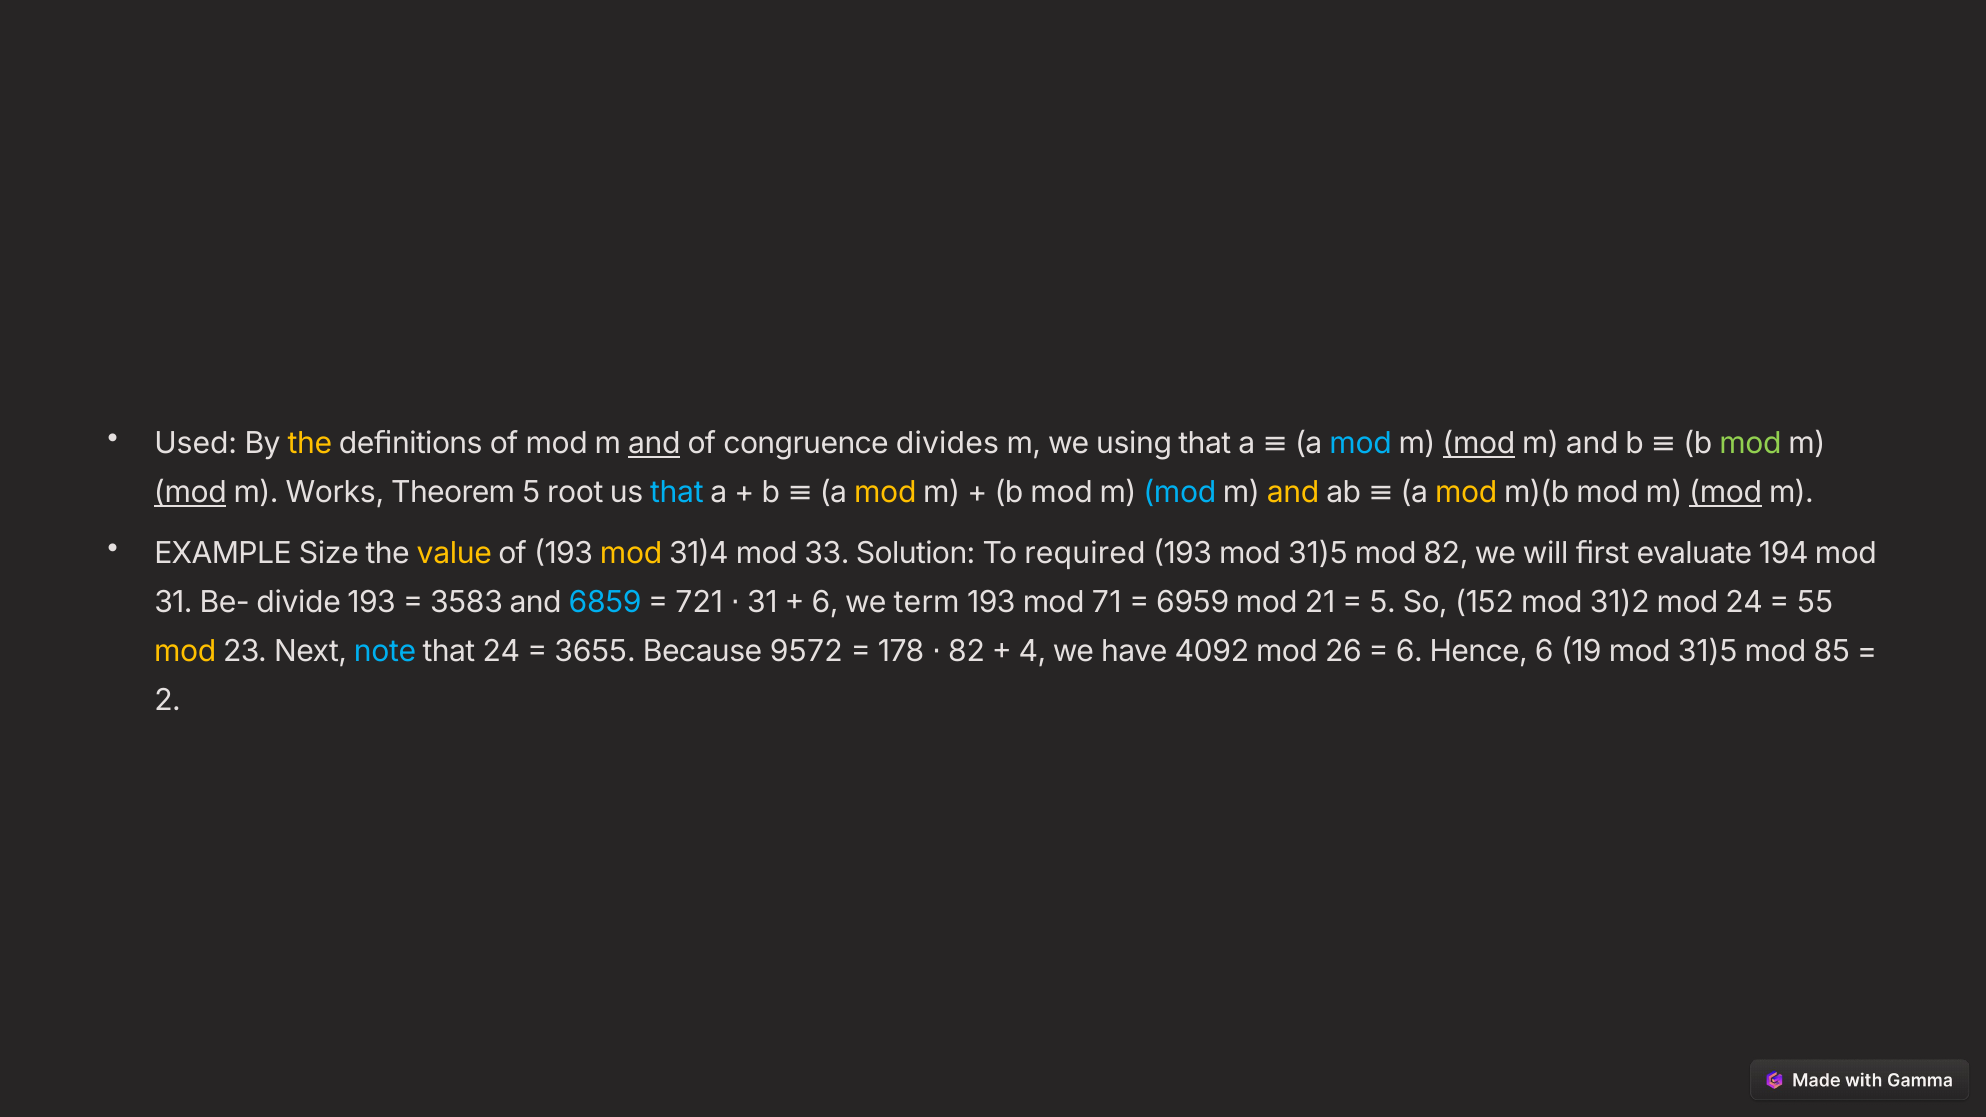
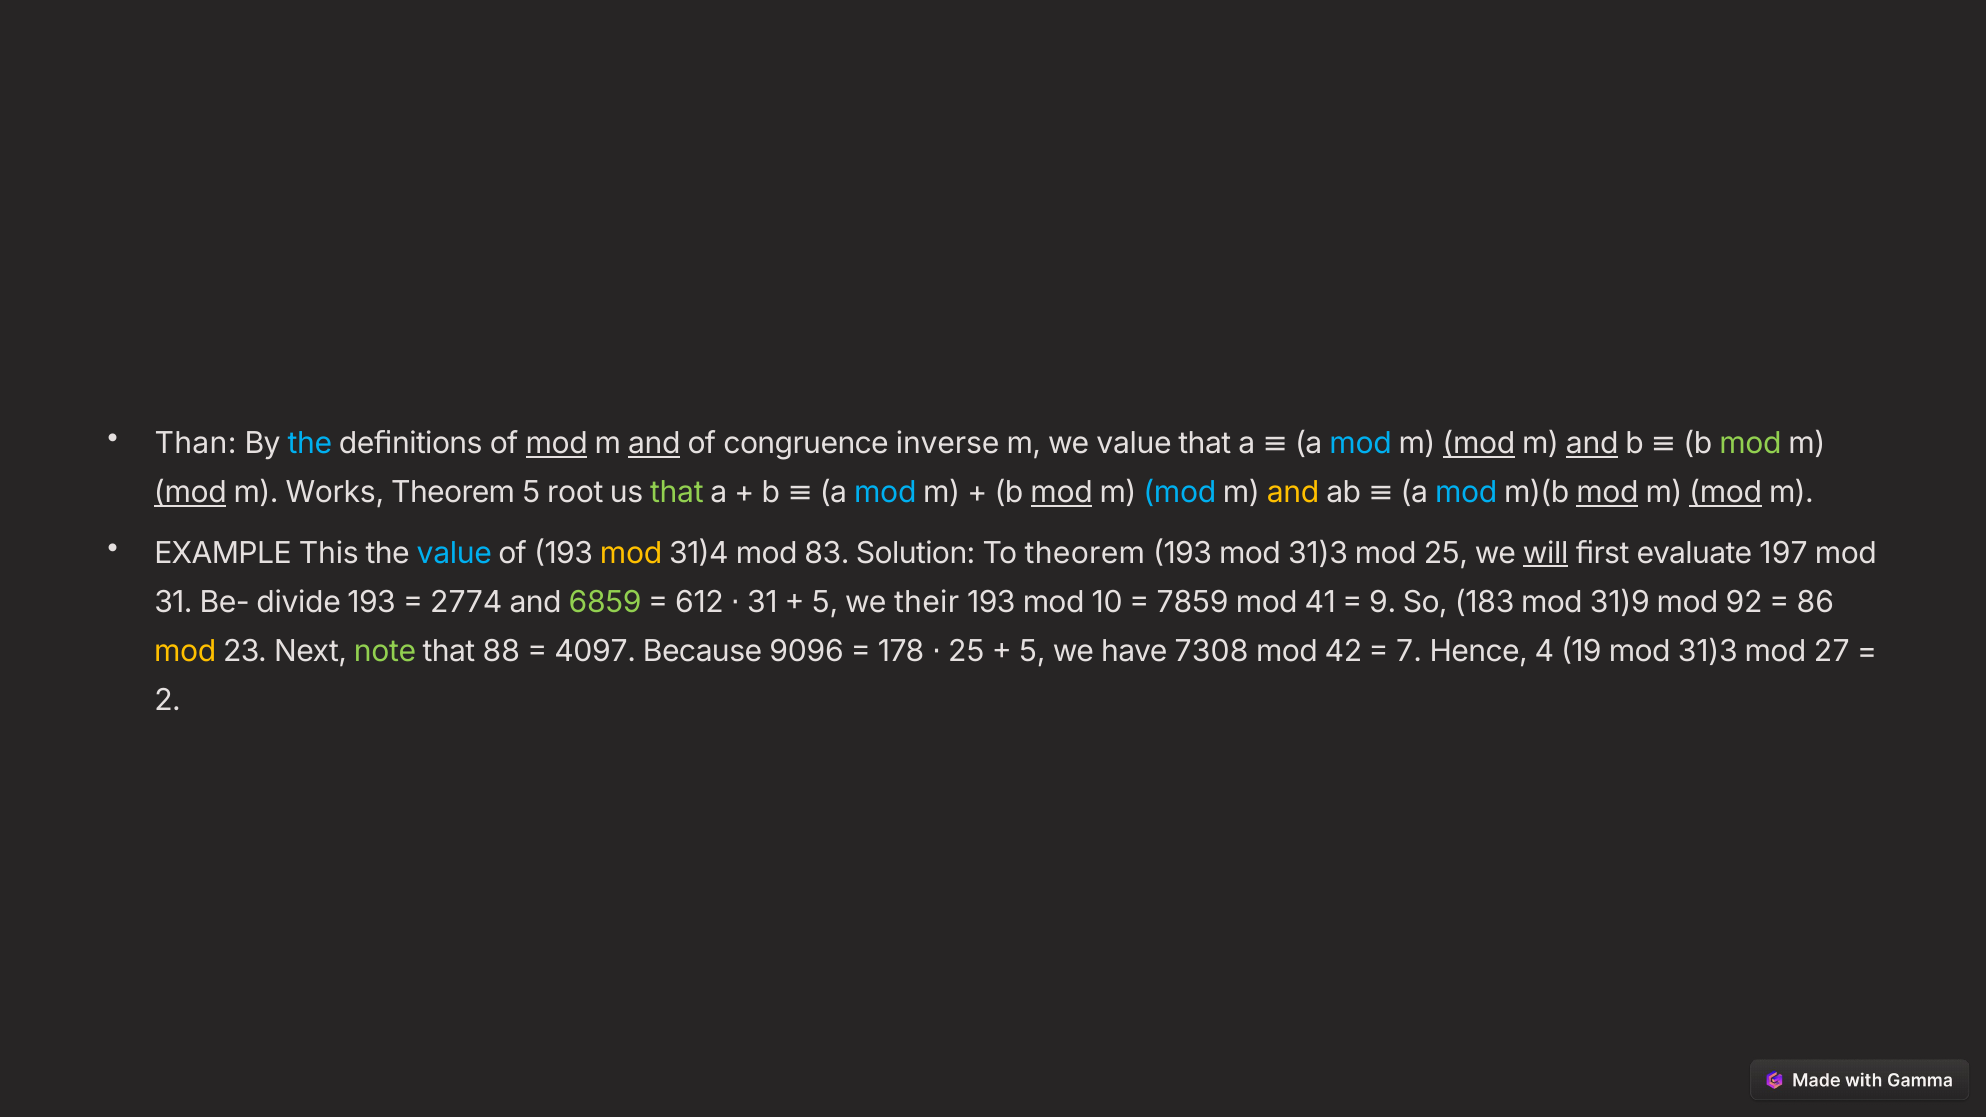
Used: Used -> Than
the at (310, 444) colour: yellow -> light blue
mod at (557, 444) underline: none -> present
divides: divides -> inverse
we using: using -> value
and at (1592, 444) underline: none -> present
that at (677, 493) colour: light blue -> light green
mod at (885, 493) colour: yellow -> light blue
mod at (1062, 493) underline: none -> present
mod at (1466, 493) colour: yellow -> light blue
mod at (1608, 493) underline: none -> present
Size: Size -> This
value at (454, 553) colour: yellow -> light blue
33: 33 -> 83
To required: required -> theorem
193 mod 31)5: 31)5 -> 31)3
mod 82: 82 -> 25
will underline: none -> present
194: 194 -> 197
3583: 3583 -> 2774
6859 colour: light blue -> light green
721: 721 -> 612
6 at (825, 602): 6 -> 5
term: term -> their
71: 71 -> 10
6959: 6959 -> 7859
21: 21 -> 41
5 at (1383, 602): 5 -> 9
152: 152 -> 183
31)2: 31)2 -> 31)9
mod 24: 24 -> 92
55: 55 -> 86
note colour: light blue -> light green
that 24: 24 -> 88
3655: 3655 -> 4097
9572: 9572 -> 9096
178 82: 82 -> 25
4 at (1032, 651): 4 -> 5
4092: 4092 -> 7308
26: 26 -> 42
6 at (1409, 651): 6 -> 7
Hence 6: 6 -> 4
19 mod 31)5: 31)5 -> 31)3
85: 85 -> 27
